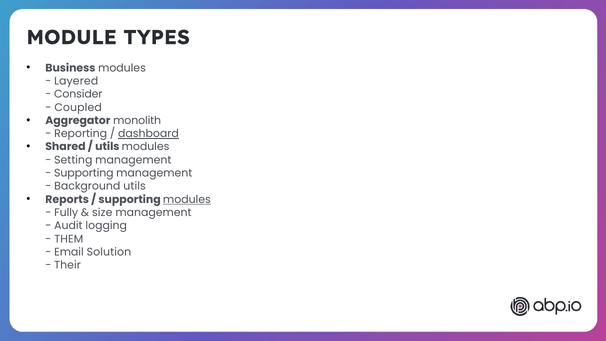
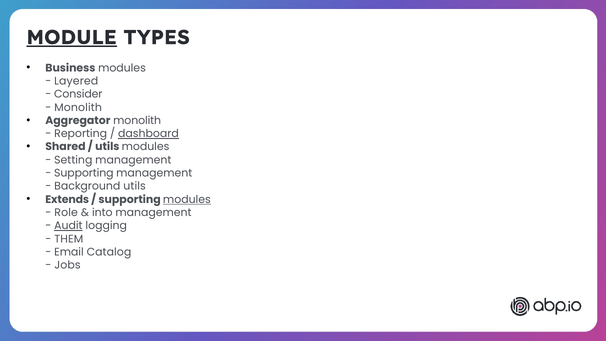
MODULE underline: none -> present
Coupled at (78, 107): Coupled -> Monolith
Reports: Reports -> Extends
Fully: Fully -> Role
size: size -> into
Audit underline: none -> present
Solution: Solution -> Catalog
Their: Their -> Jobs
